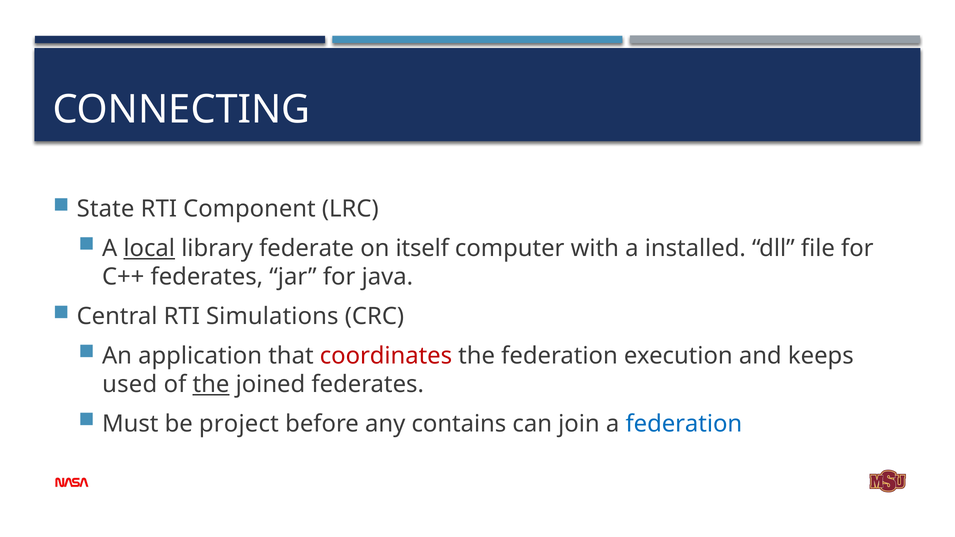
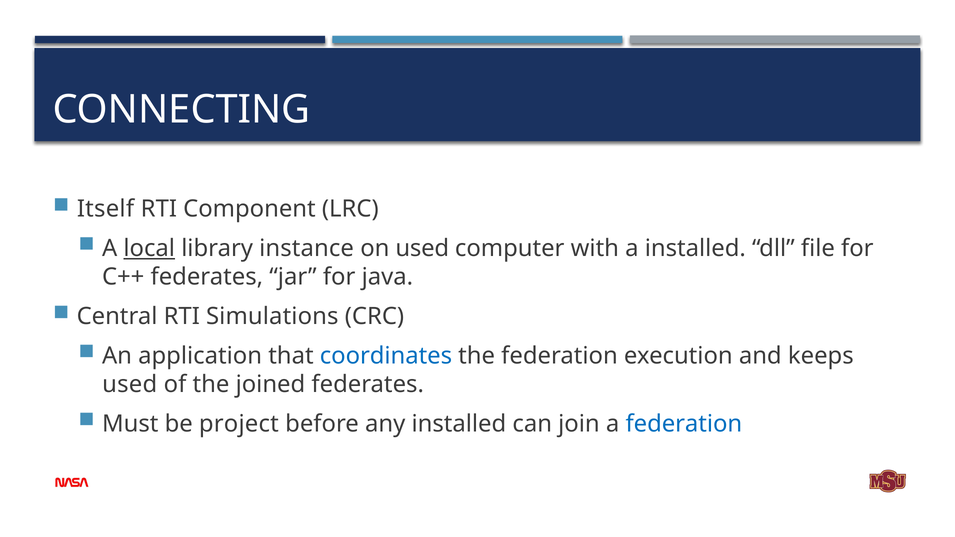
State: State -> Itself
federate: federate -> instance
on itself: itself -> used
coordinates colour: red -> blue
the at (211, 385) underline: present -> none
any contains: contains -> installed
